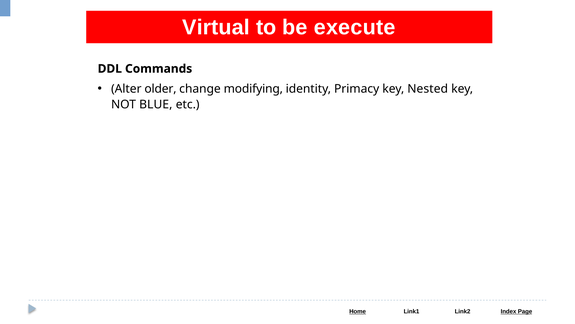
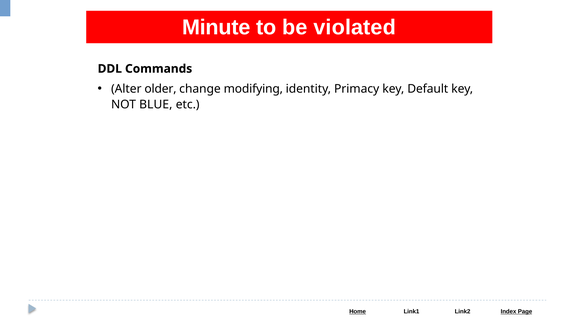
Virtual: Virtual -> Minute
execute: execute -> violated
Nested: Nested -> Default
